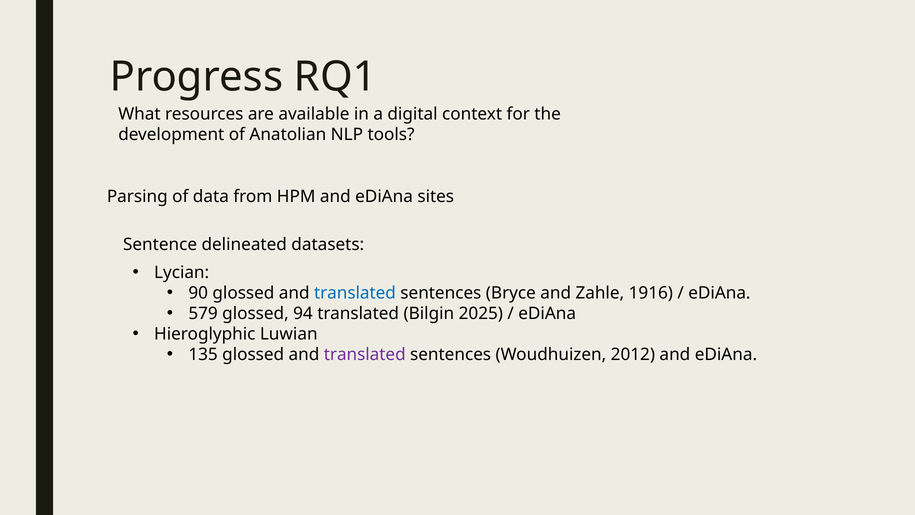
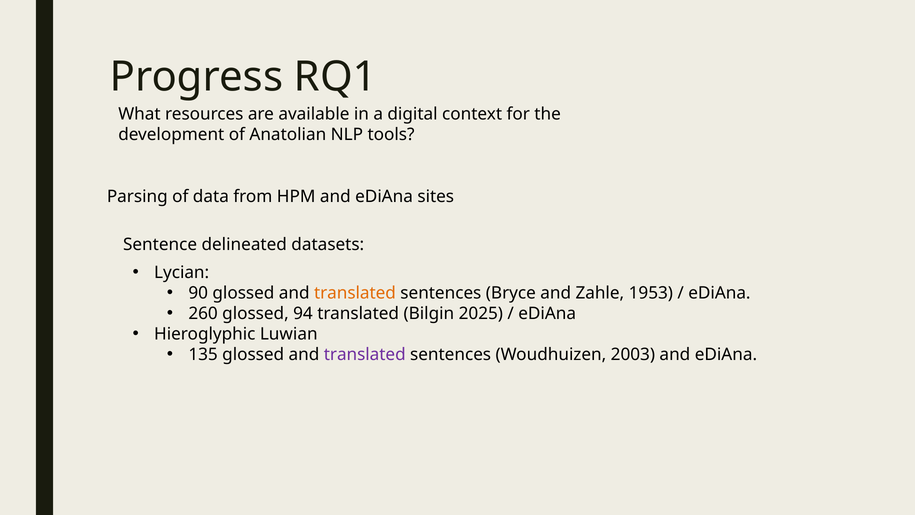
translated at (355, 293) colour: blue -> orange
1916: 1916 -> 1953
579: 579 -> 260
2012: 2012 -> 2003
